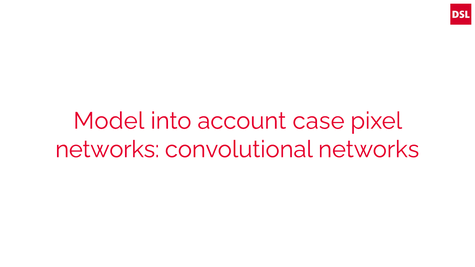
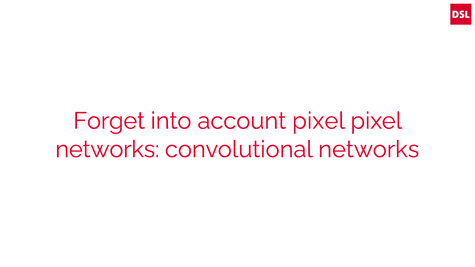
Model: Model -> Forget
account case: case -> pixel
